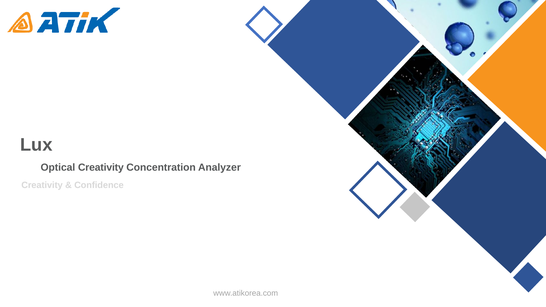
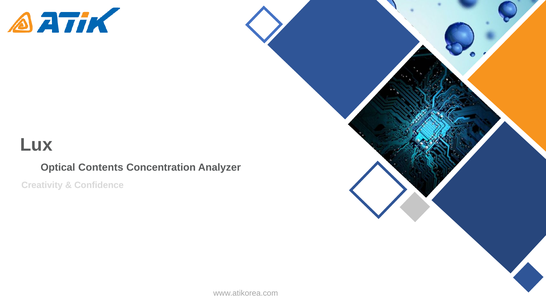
Optical Creativity: Creativity -> Contents
